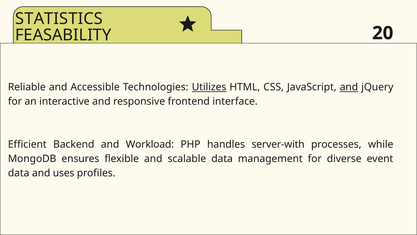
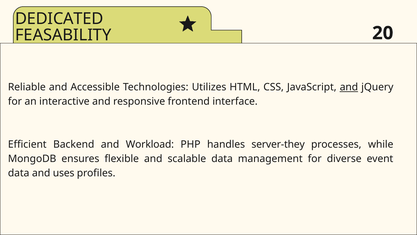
STATISTICS: STATISTICS -> DEDICATED
Utilizes underline: present -> none
server-with: server-with -> server-they
